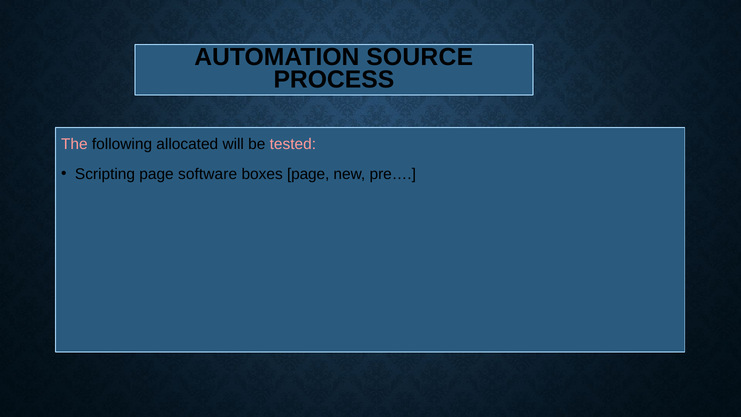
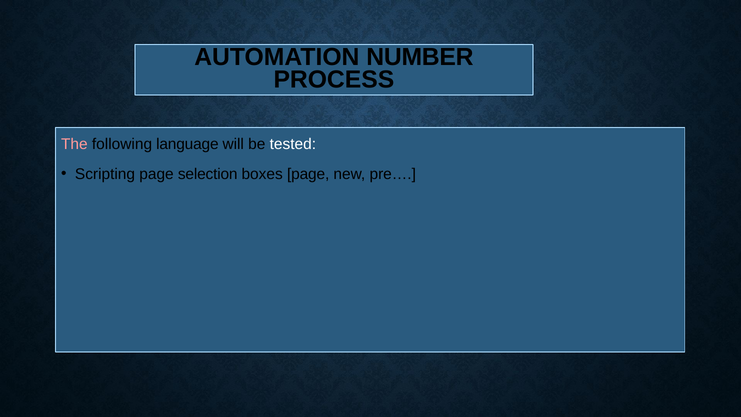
SOURCE: SOURCE -> NUMBER
allocated: allocated -> language
tested colour: pink -> white
software: software -> selection
